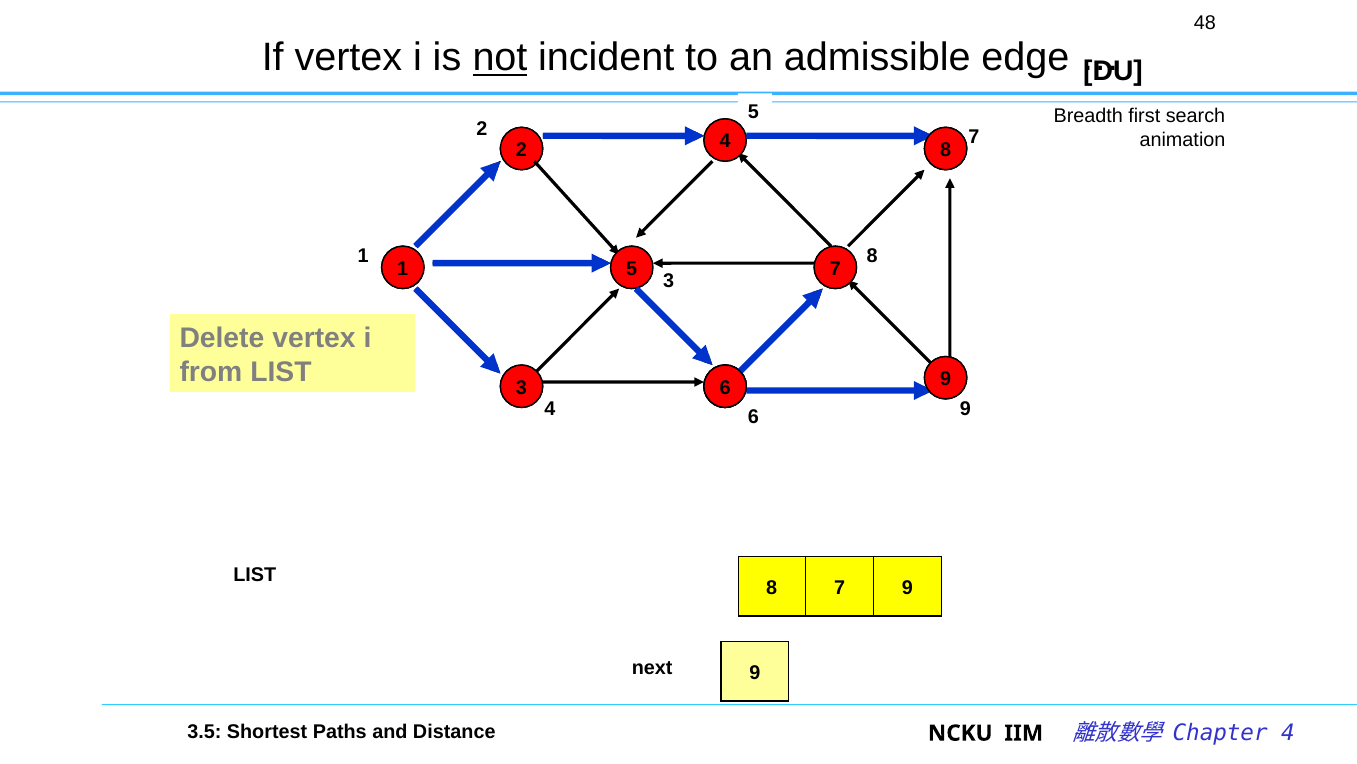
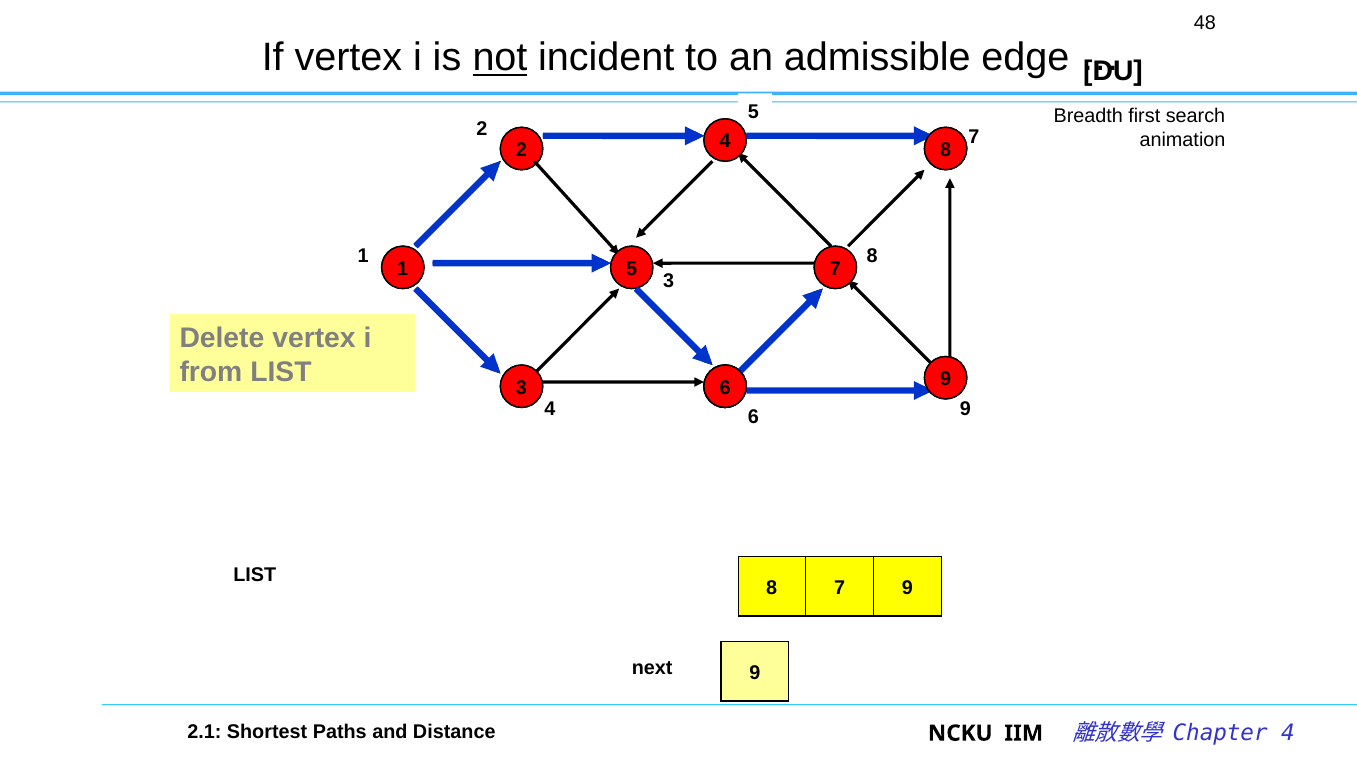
3.5: 3.5 -> 2.1
